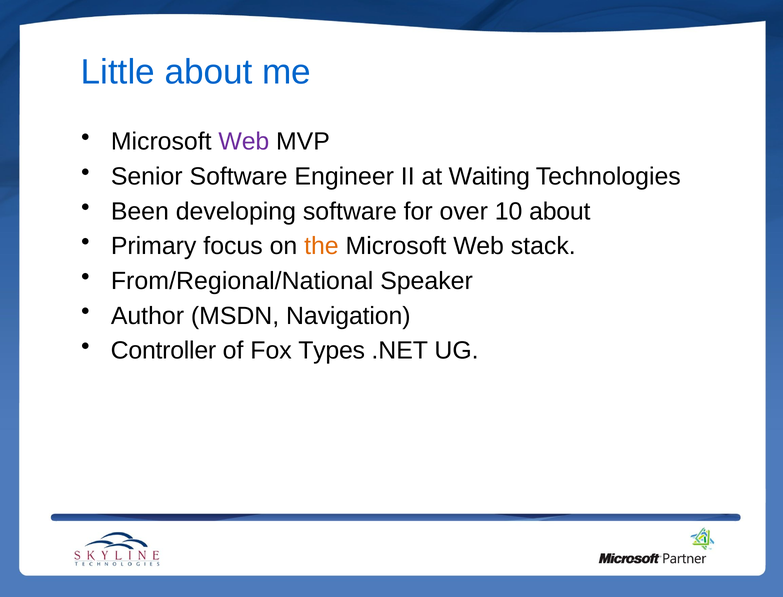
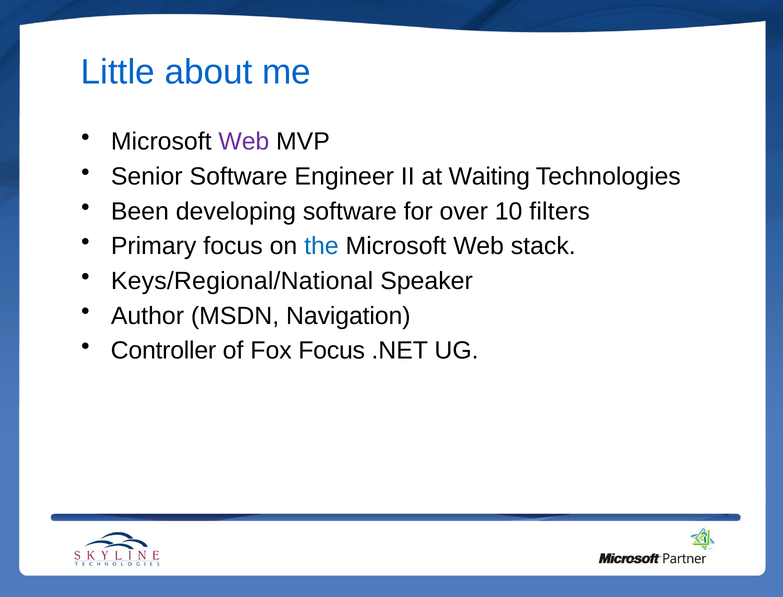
10 about: about -> filters
the colour: orange -> blue
From/Regional/National: From/Regional/National -> Keys/Regional/National
Fox Types: Types -> Focus
